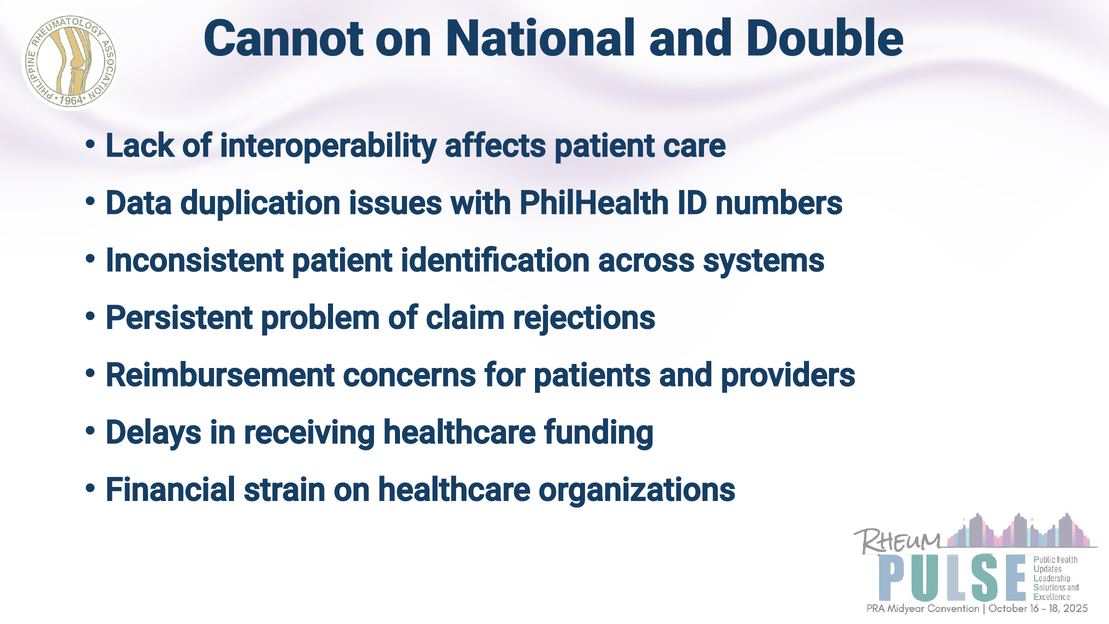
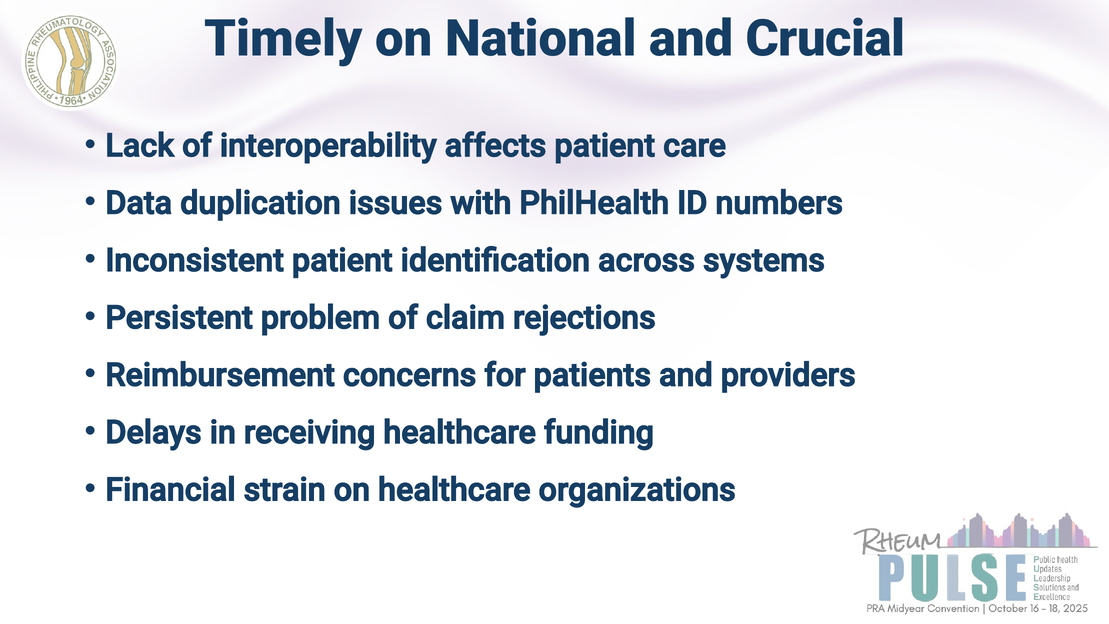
Cannot: Cannot -> Timely
Double: Double -> Crucial
